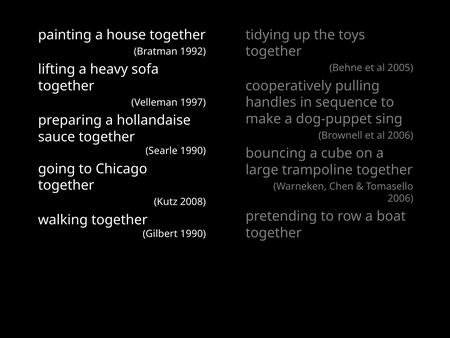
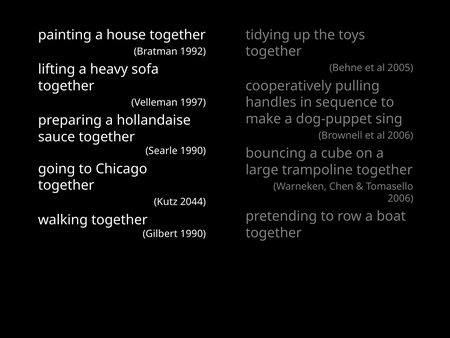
2008: 2008 -> 2044
